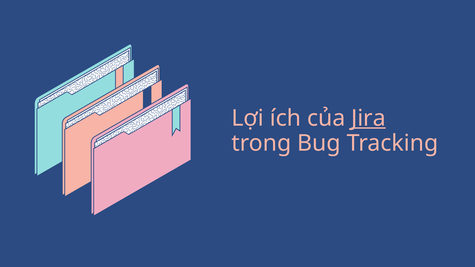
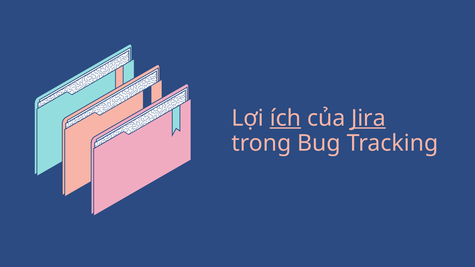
ích underline: none -> present
